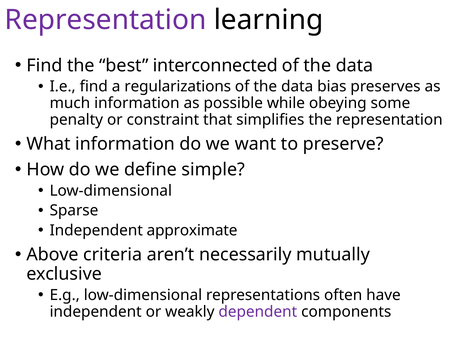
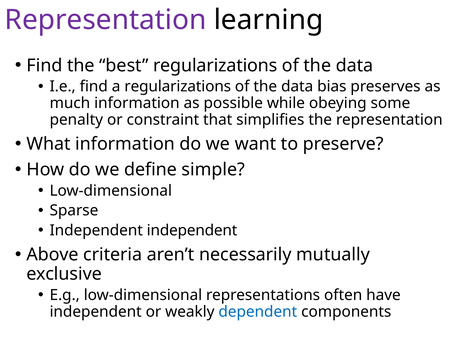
best interconnected: interconnected -> regularizations
Independent approximate: approximate -> independent
dependent colour: purple -> blue
